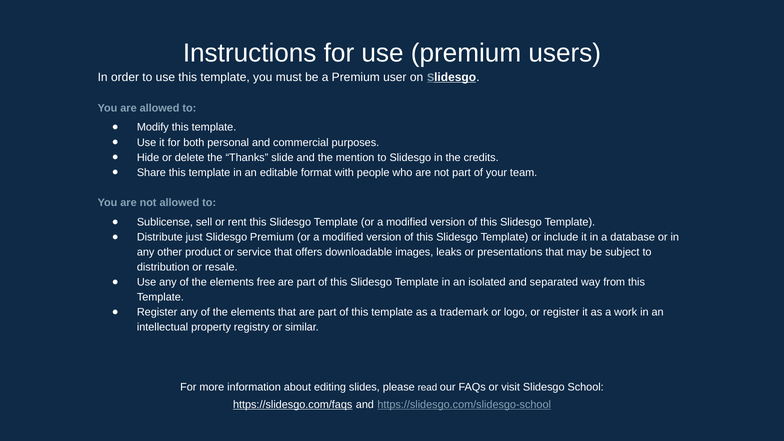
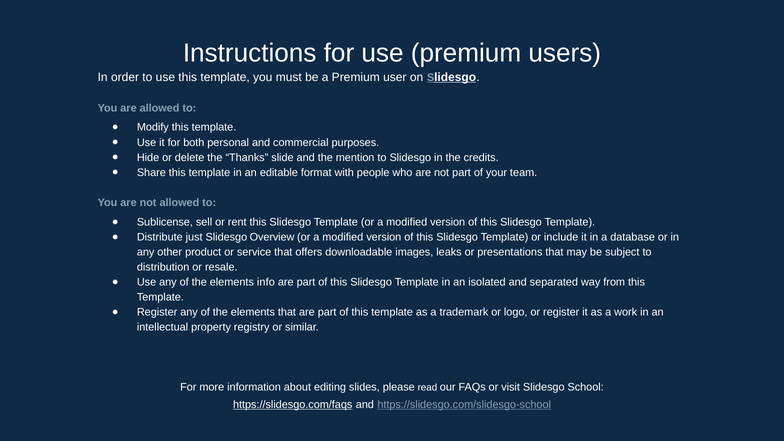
Slidesgo Premium: Premium -> Overview
free: free -> info
